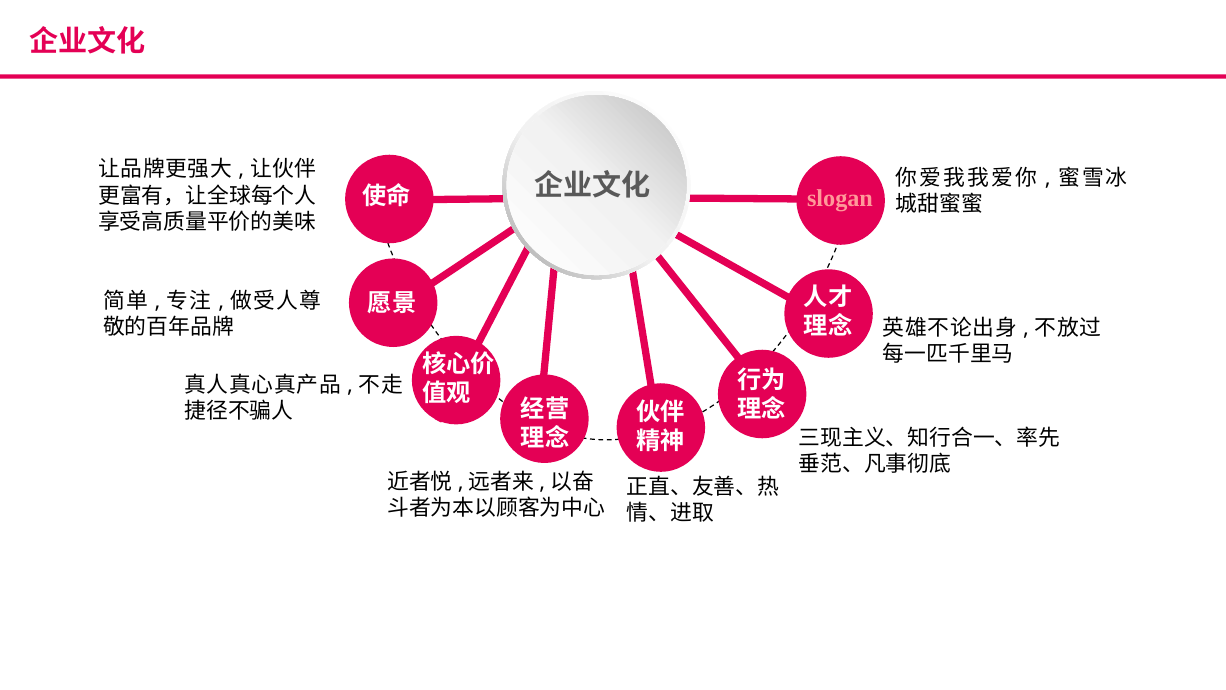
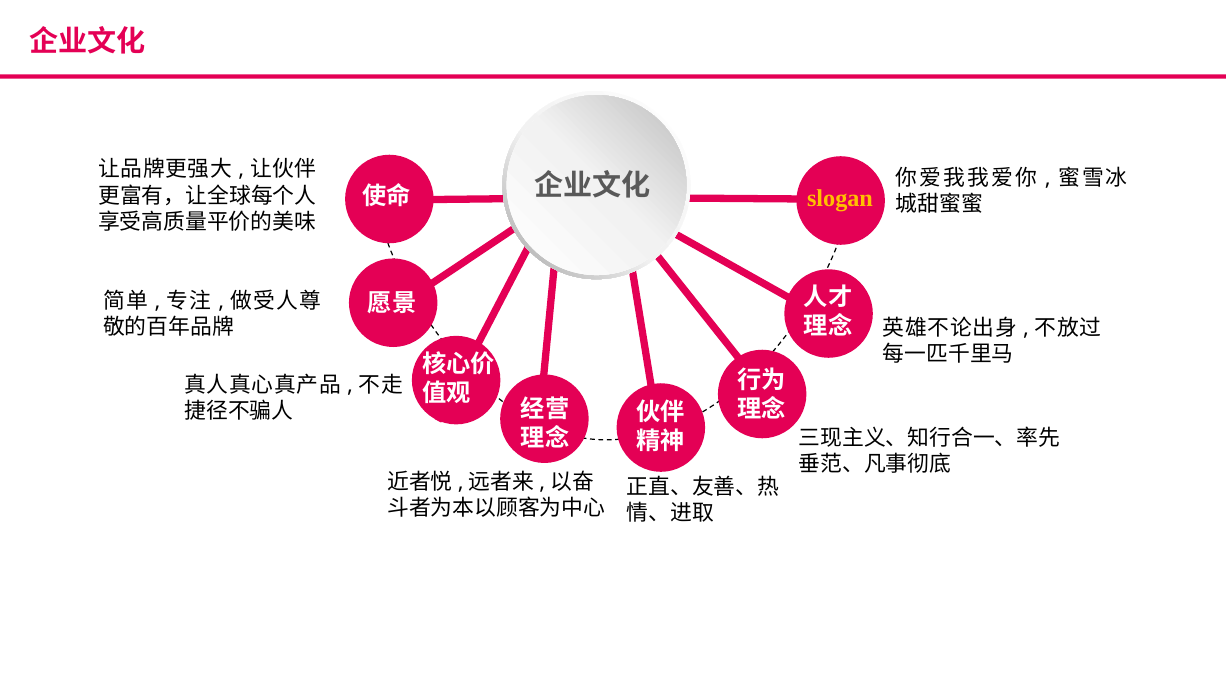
slogan colour: pink -> yellow
